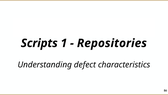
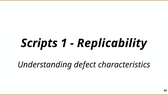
Repositories: Repositories -> Replicability
